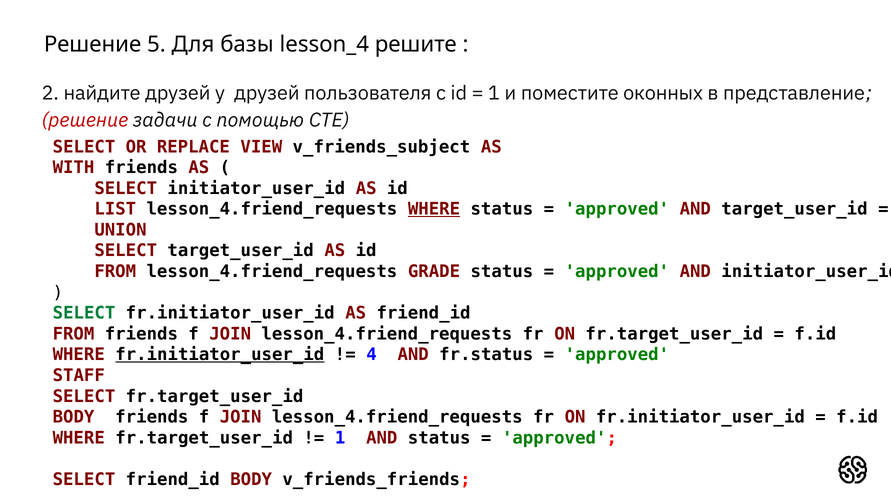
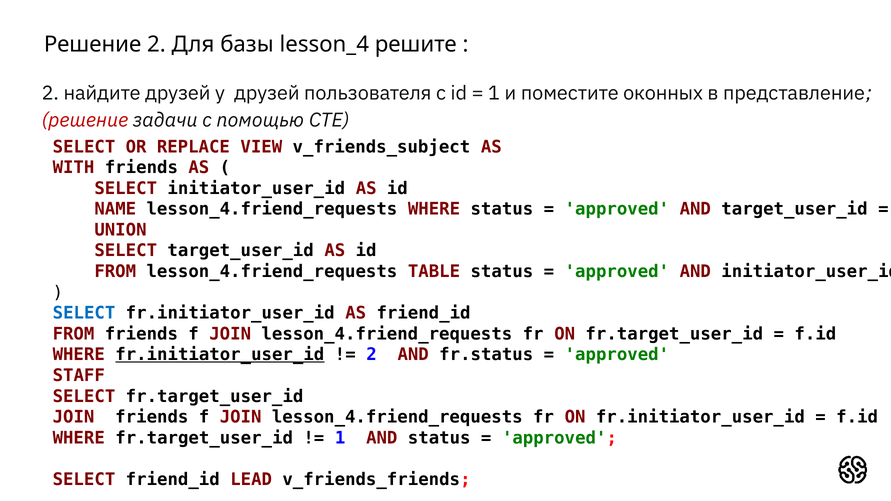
Решение 5: 5 -> 2
LIST: LIST -> NAME
WHERE at (434, 209) underline: present -> none
GRADE: GRADE -> TABLE
SELECT at (84, 313) colour: green -> blue
4 at (372, 355): 4 -> 2
BODY at (74, 417): BODY -> JOIN
friend_id BODY: BODY -> LEAD
